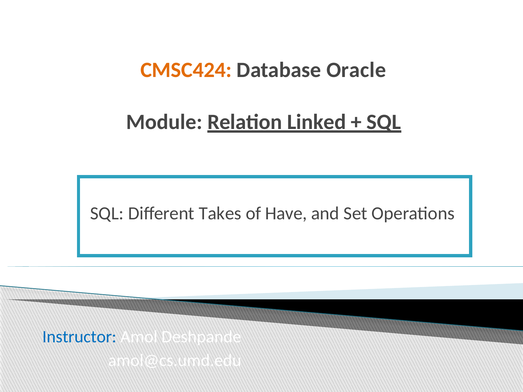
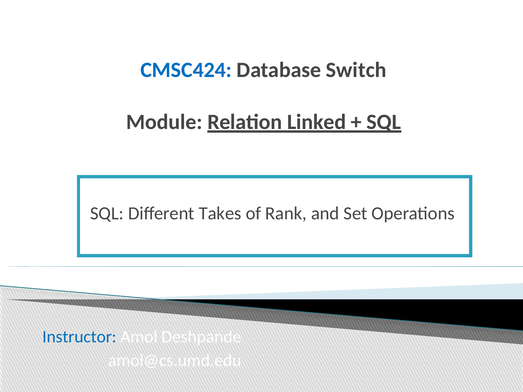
CMSC424 colour: orange -> blue
Oracle: Oracle -> Switch
Have: Have -> Rank
